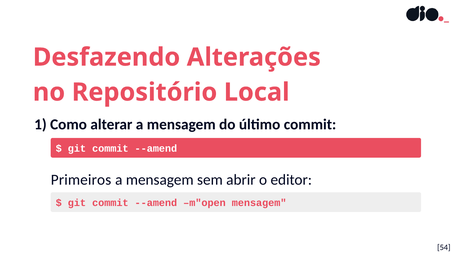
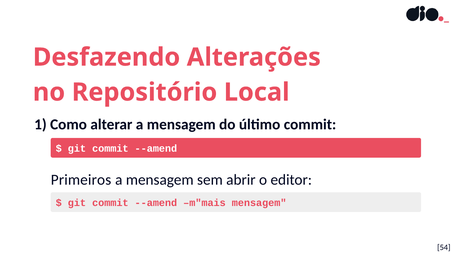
m"open: m"open -> m"mais
